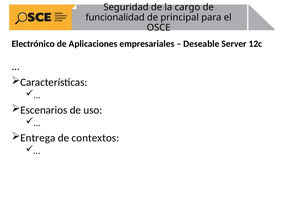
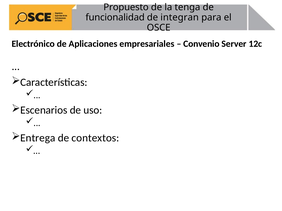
Seguridad: Seguridad -> Propuesto
cargo: cargo -> tenga
principal: principal -> integran
Deseable: Deseable -> Convenio
